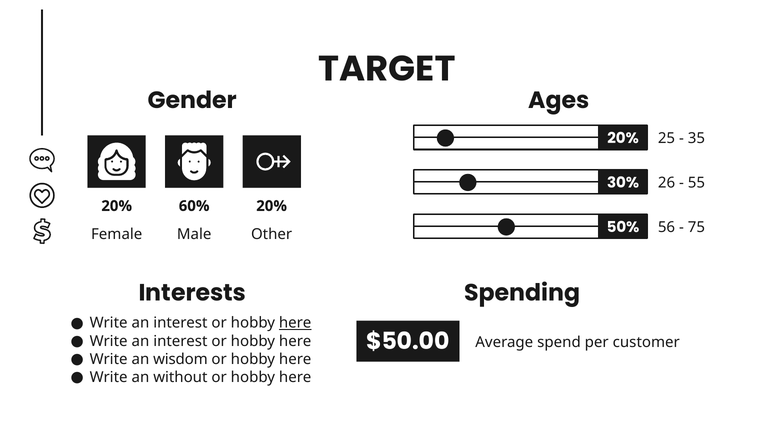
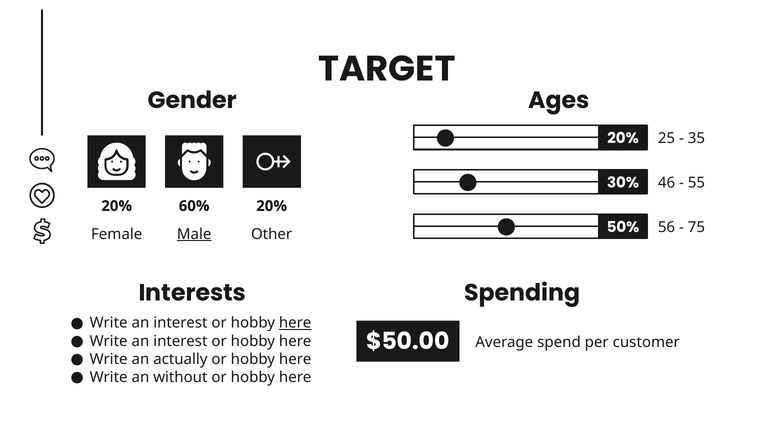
26: 26 -> 46
Male underline: none -> present
wisdom: wisdom -> actually
